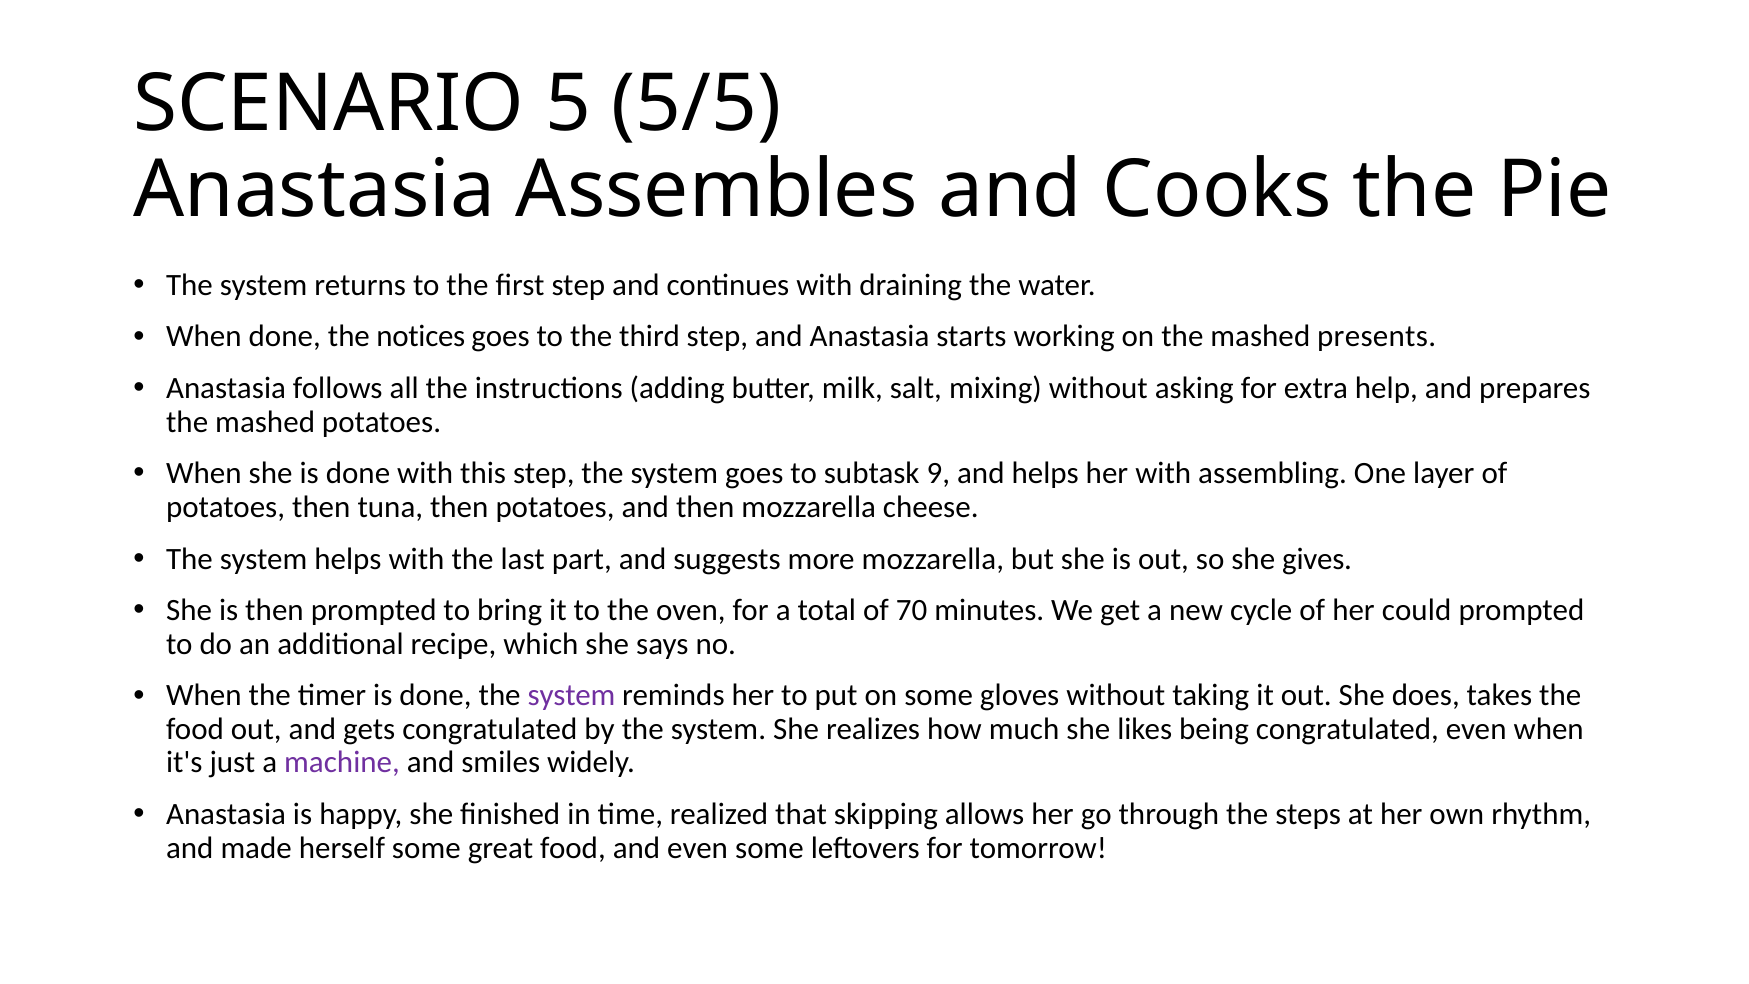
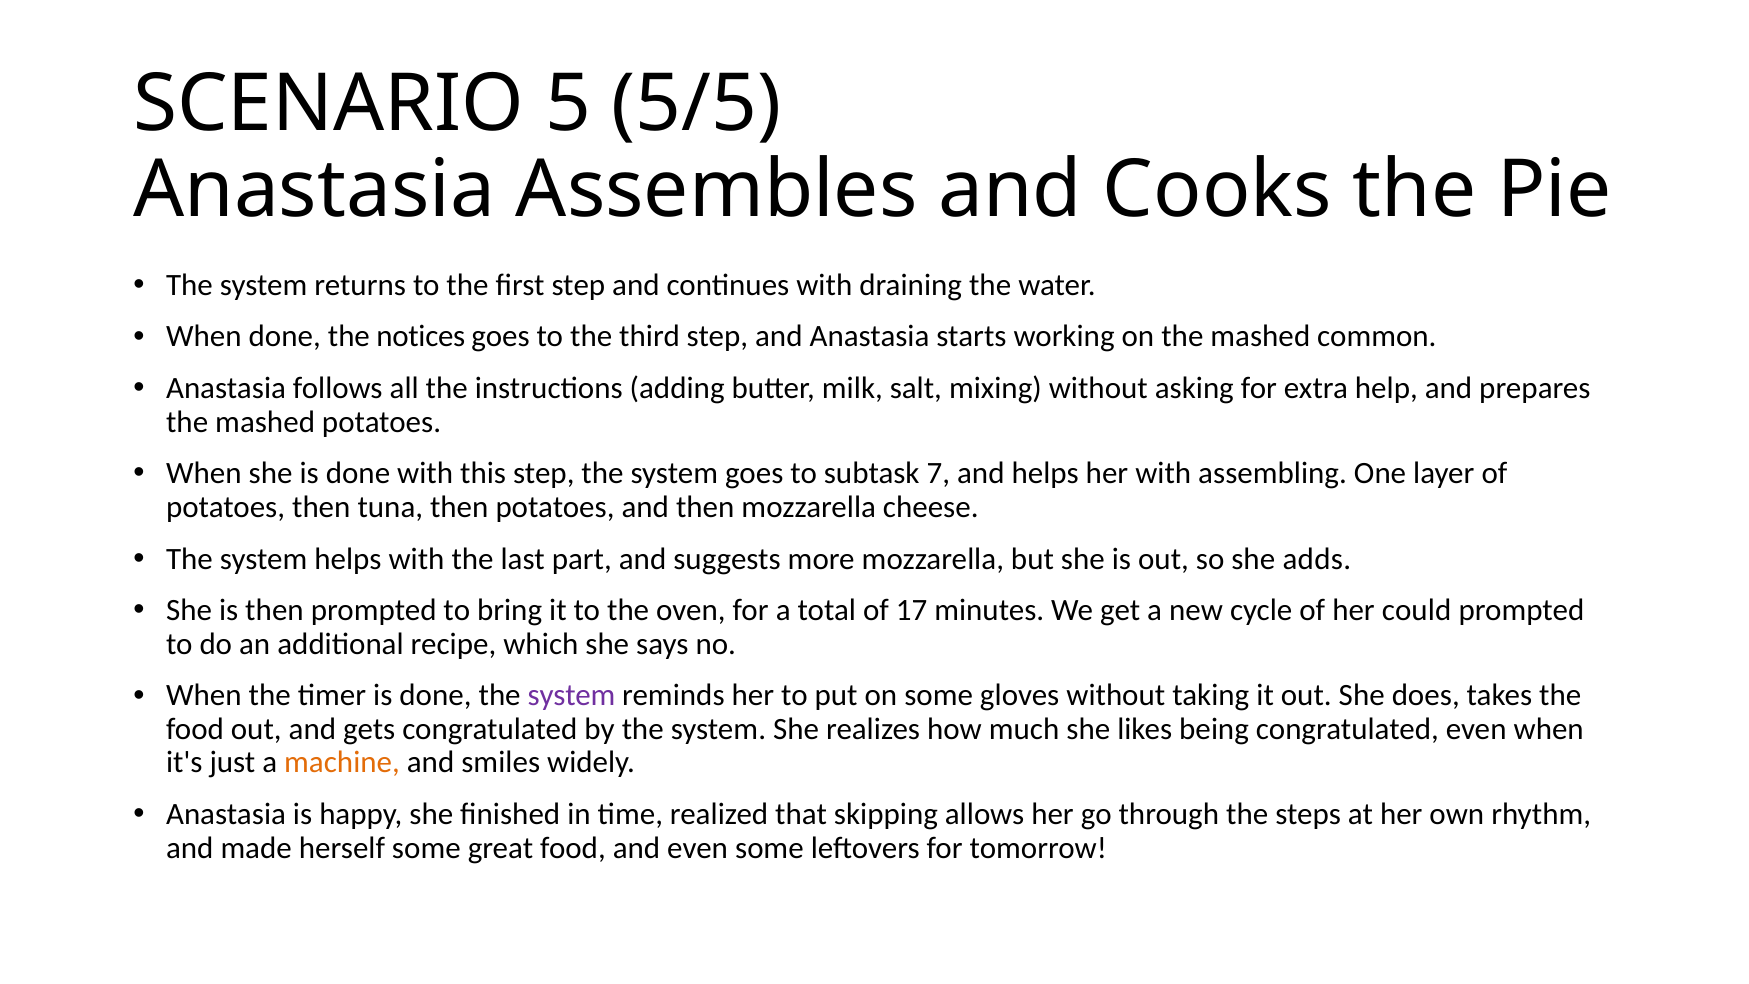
presents: presents -> common
9: 9 -> 7
gives: gives -> adds
70: 70 -> 17
machine colour: purple -> orange
